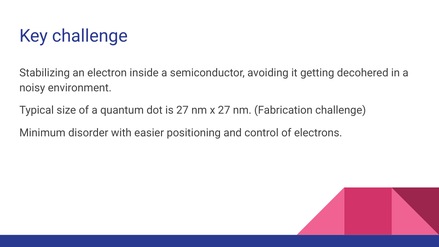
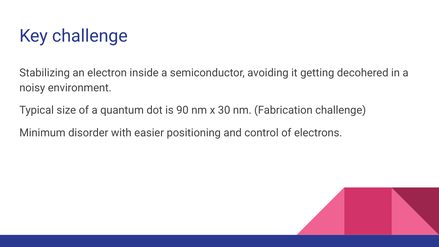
is 27: 27 -> 90
x 27: 27 -> 30
